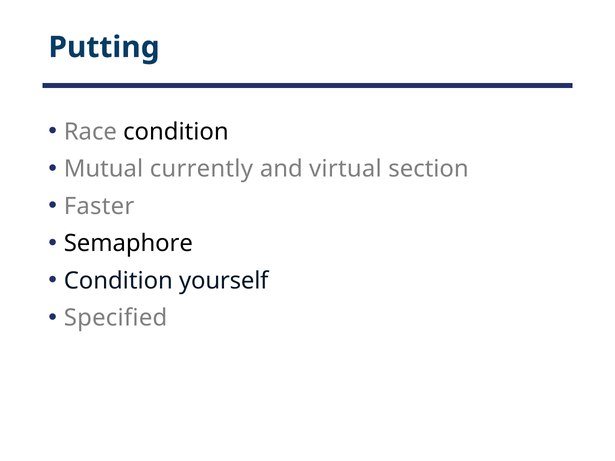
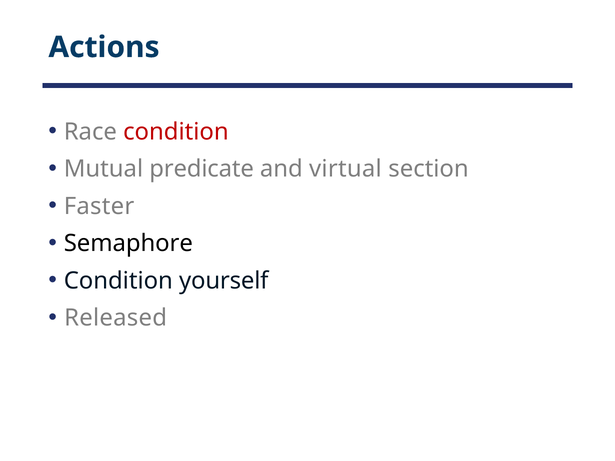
Putting: Putting -> Actions
condition at (176, 132) colour: black -> red
currently: currently -> predicate
Specified: Specified -> Released
